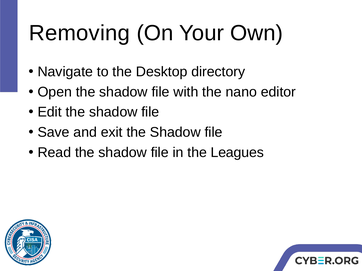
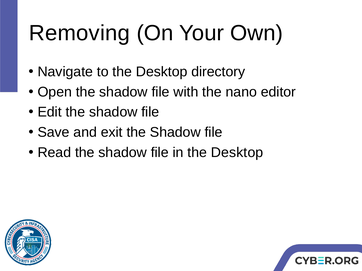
in the Leagues: Leagues -> Desktop
